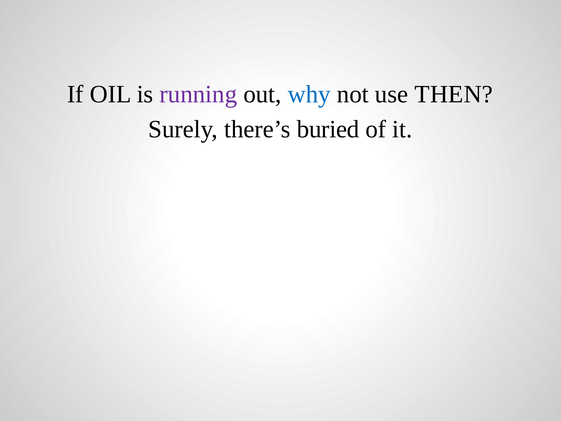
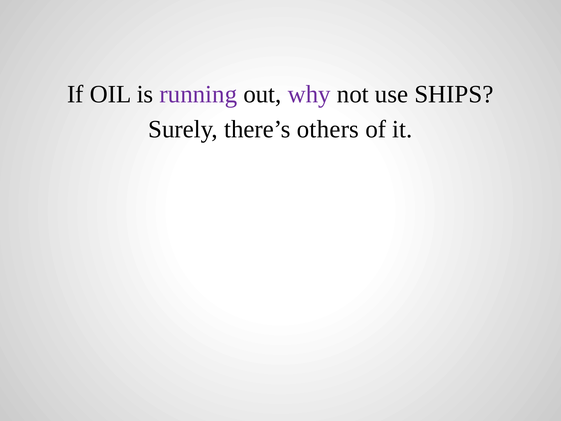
why colour: blue -> purple
THEN: THEN -> SHIPS
buried: buried -> others
